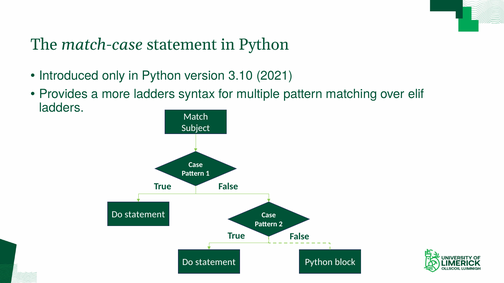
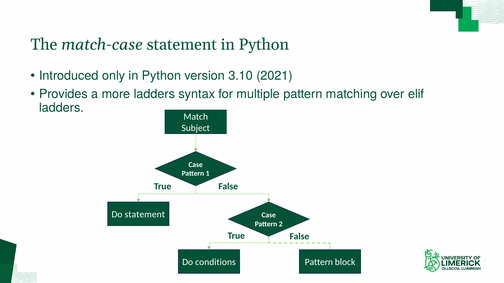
statement at (215, 263): statement -> conditions
Python at (319, 263): Python -> Pattern
